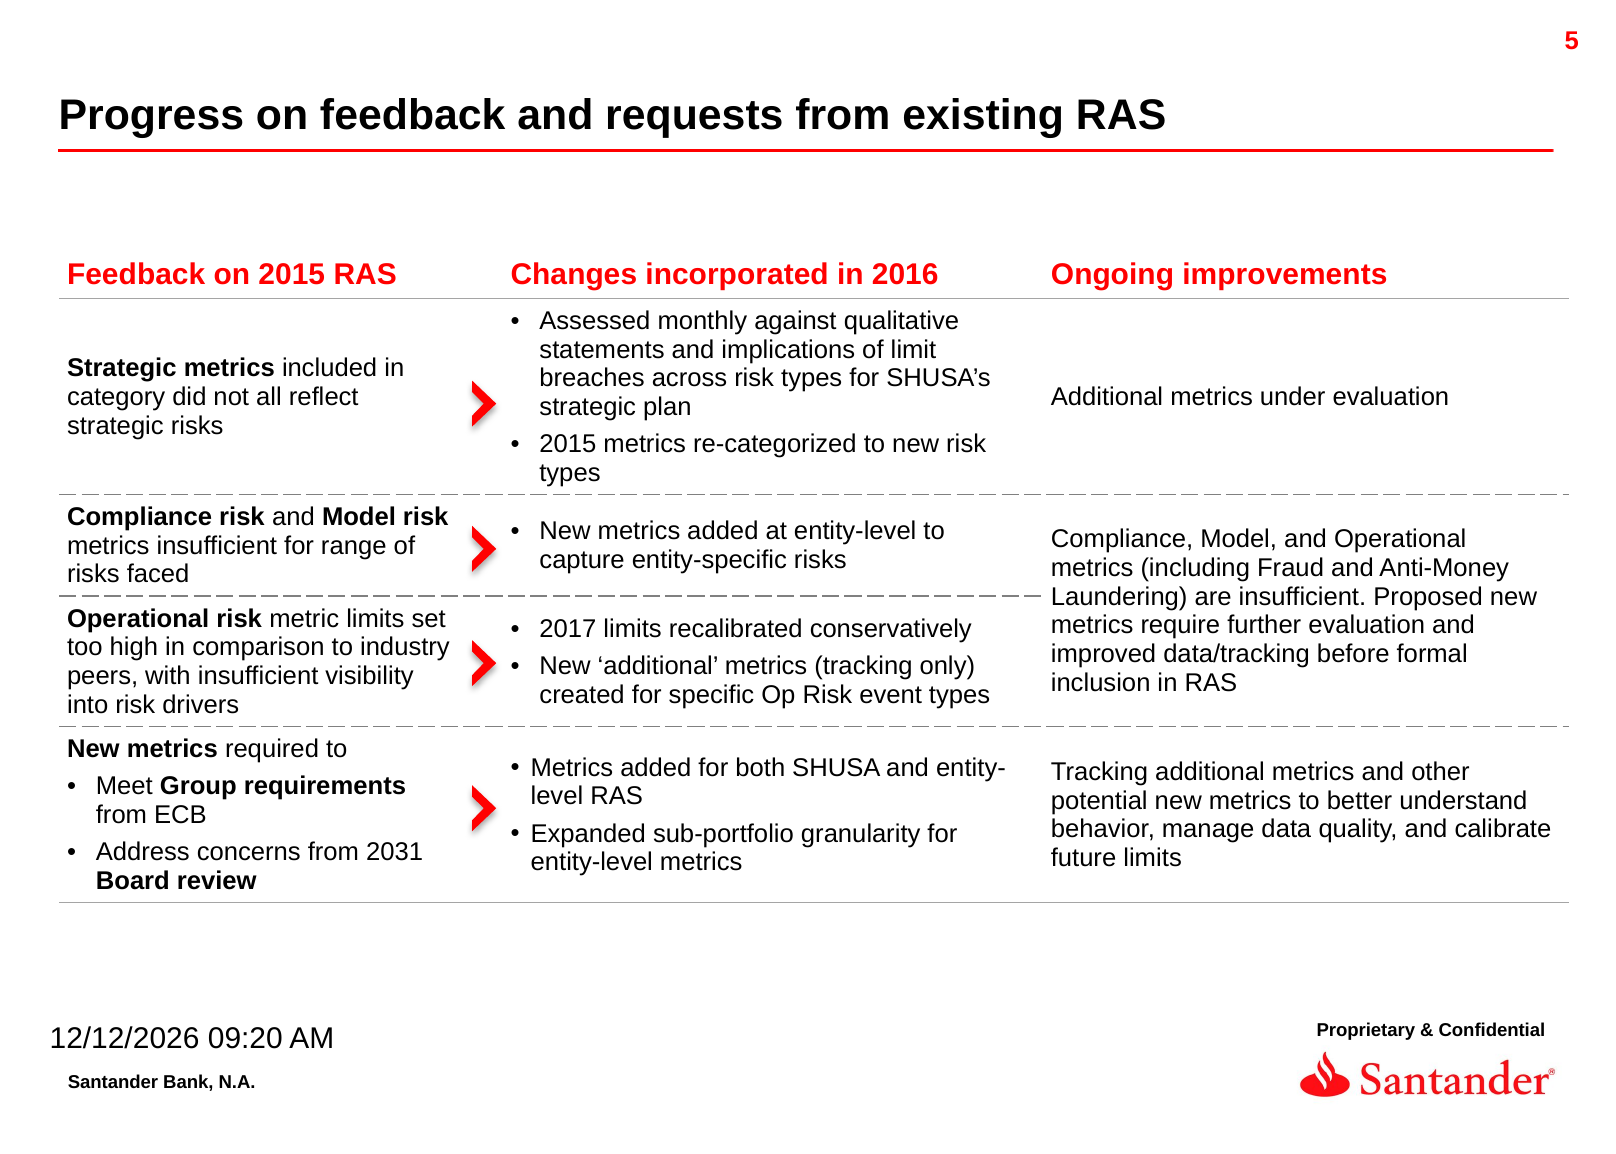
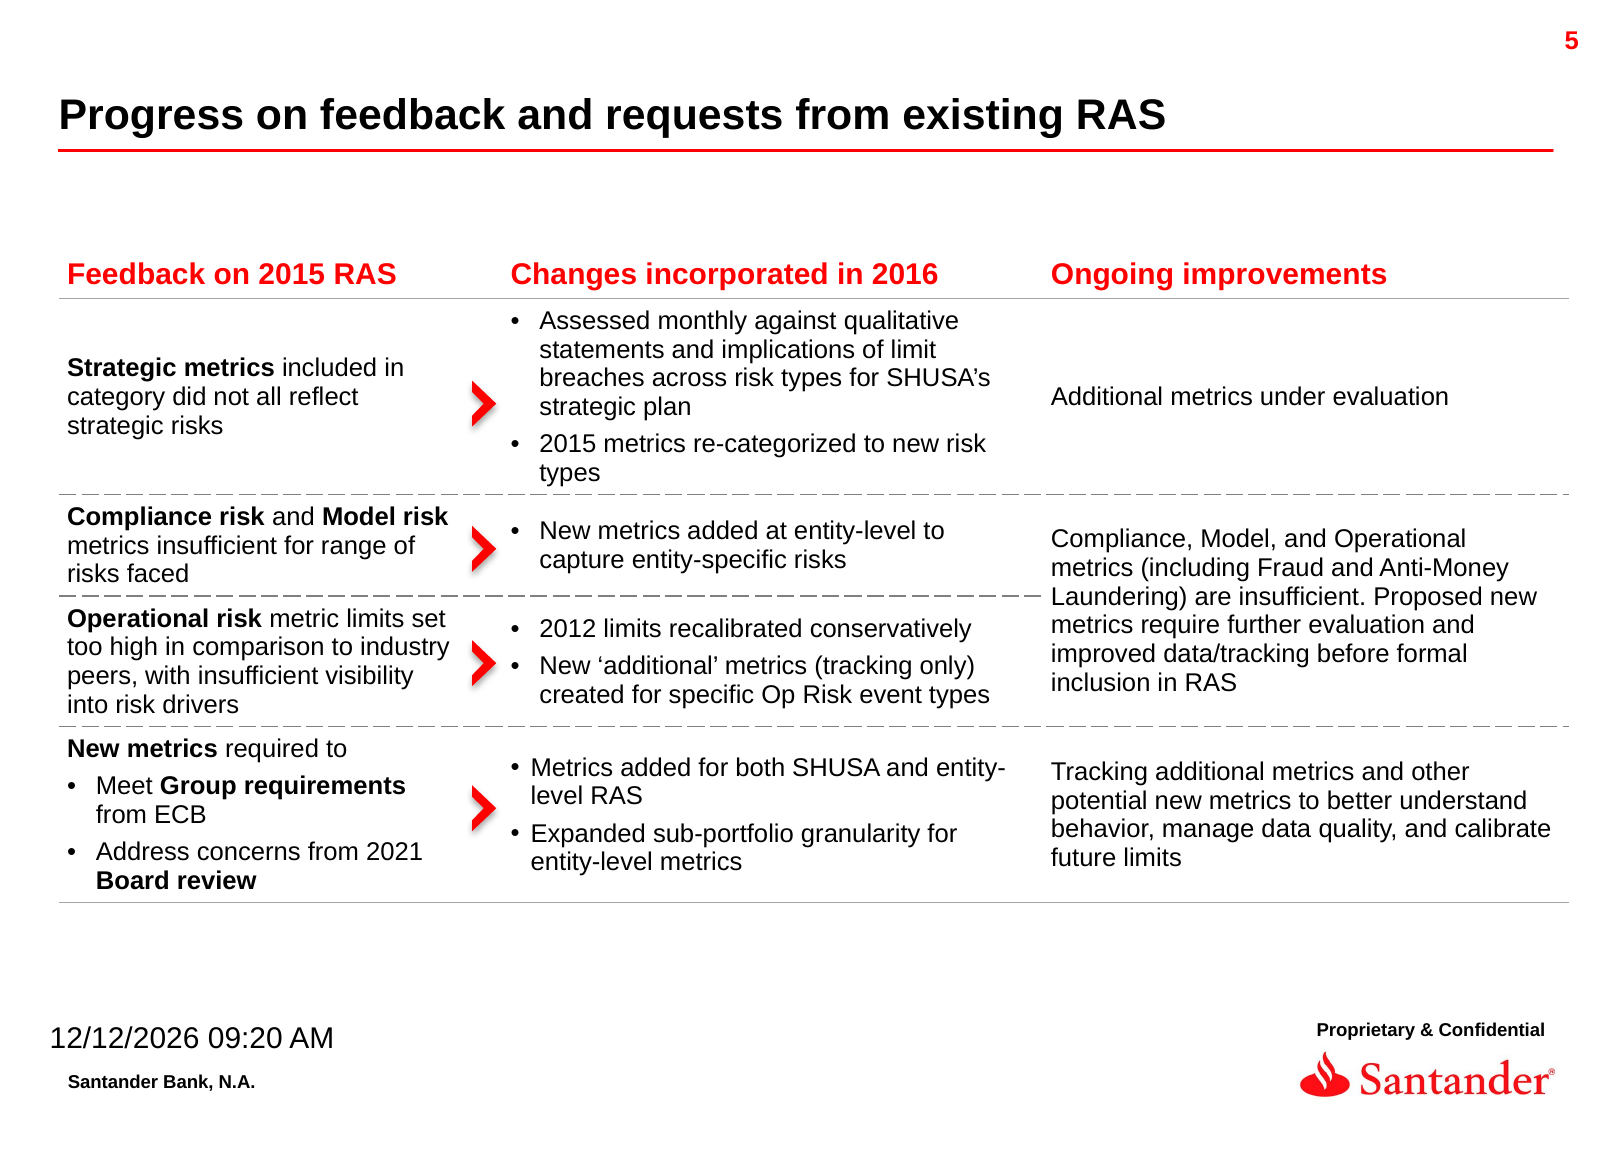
2017: 2017 -> 2012
2031: 2031 -> 2021
